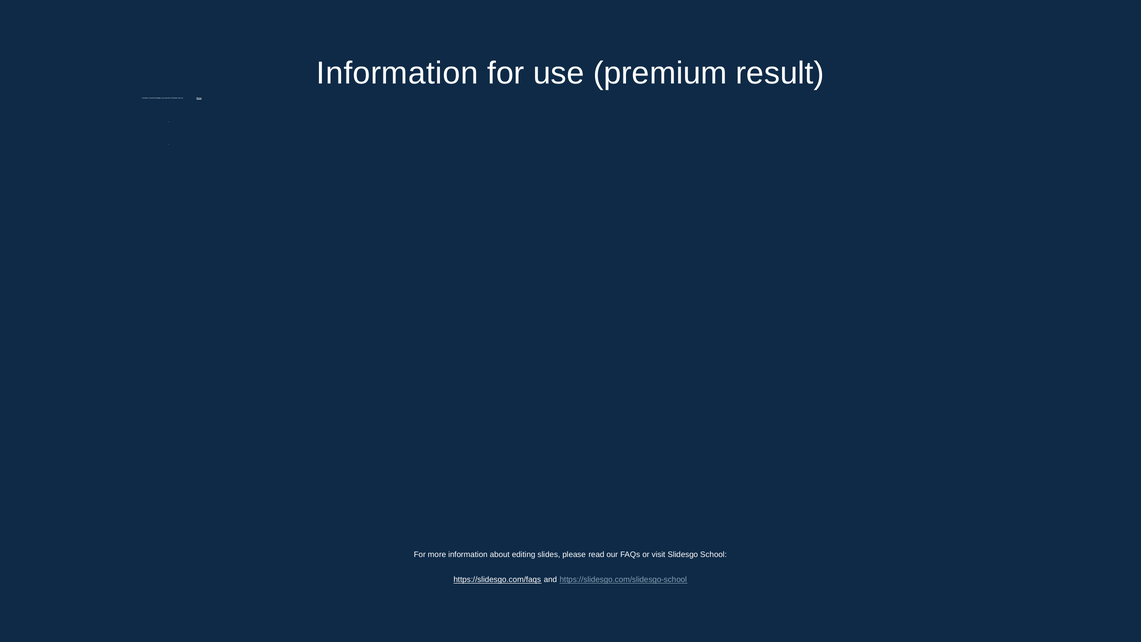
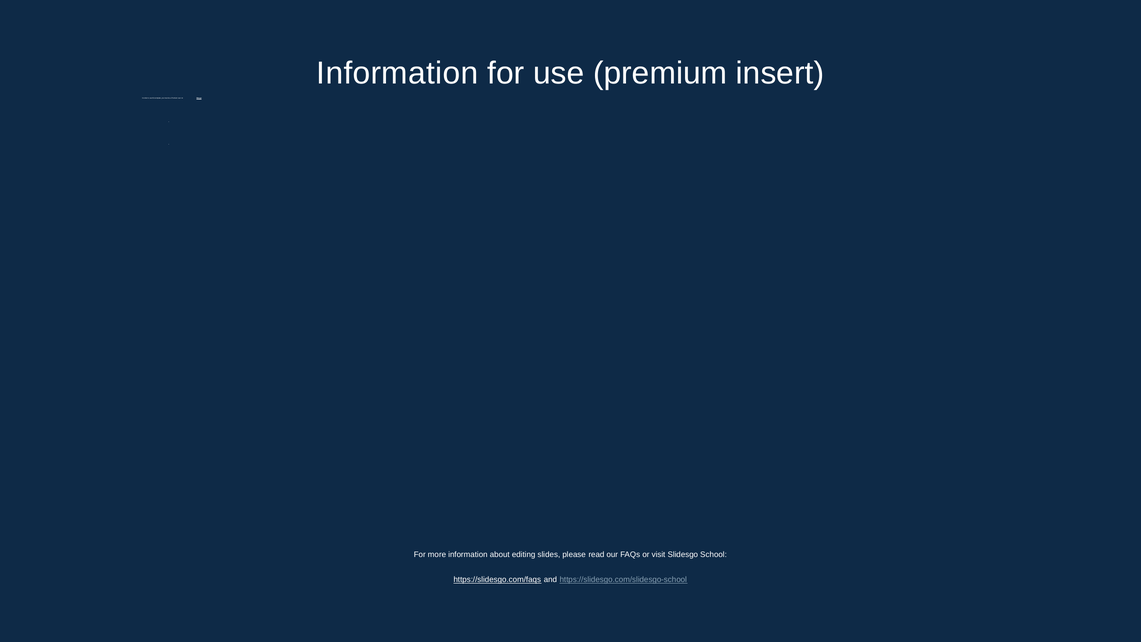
result: result -> insert
